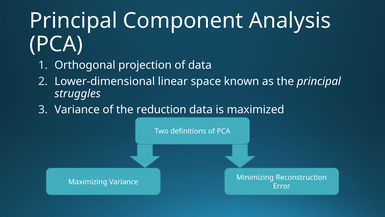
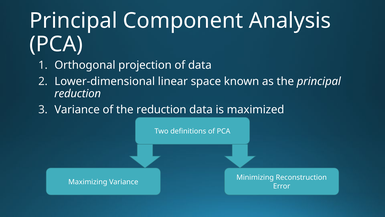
struggles at (78, 93): struggles -> reduction
